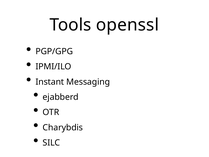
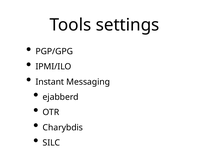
openssl: openssl -> settings
